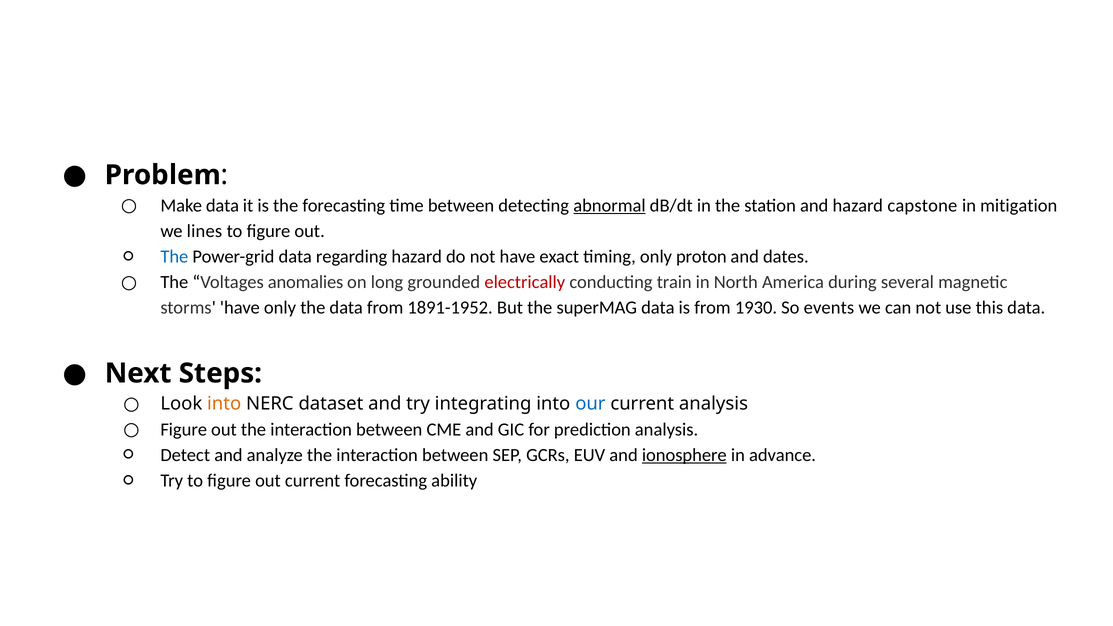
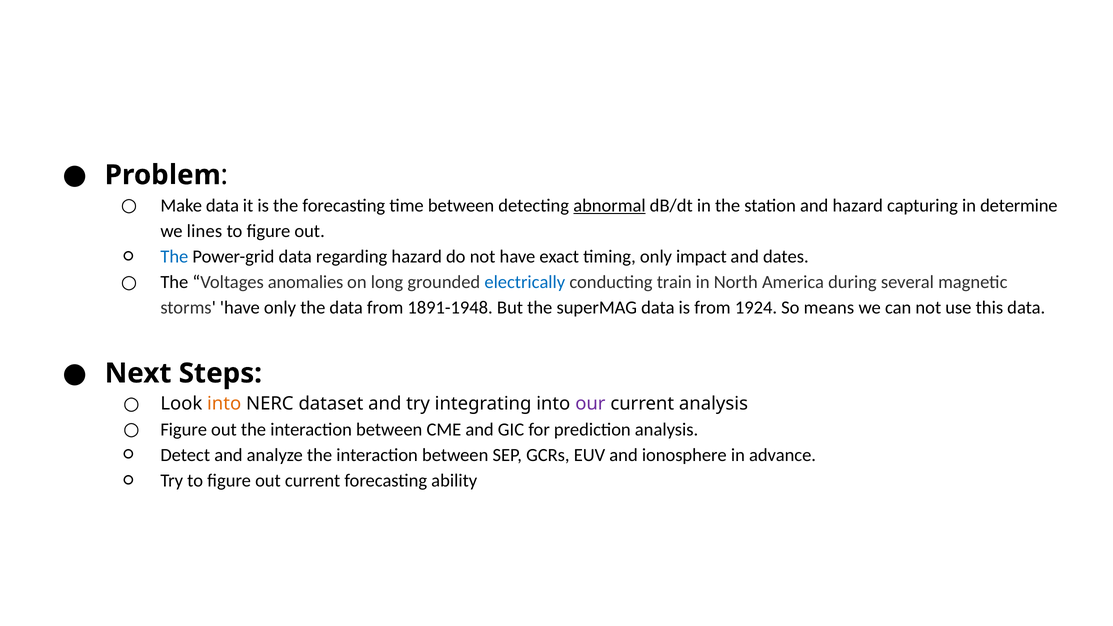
capstone: capstone -> capturing
mitigation: mitigation -> determine
proton: proton -> impact
electrically colour: red -> blue
1891-1952: 1891-1952 -> 1891-1948
1930: 1930 -> 1924
events: events -> means
our colour: blue -> purple
ionosphere underline: present -> none
